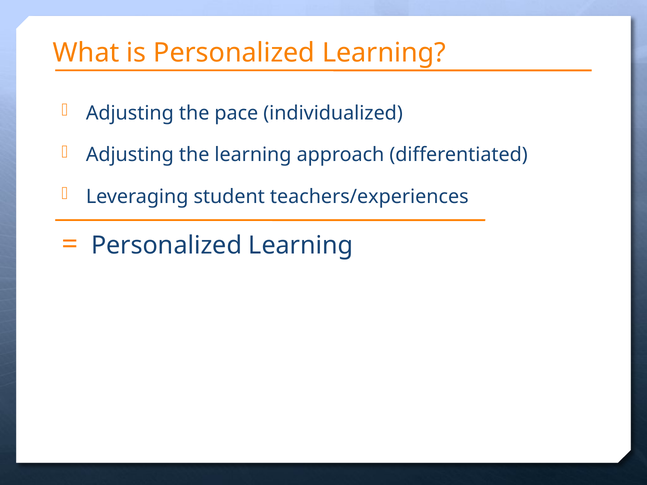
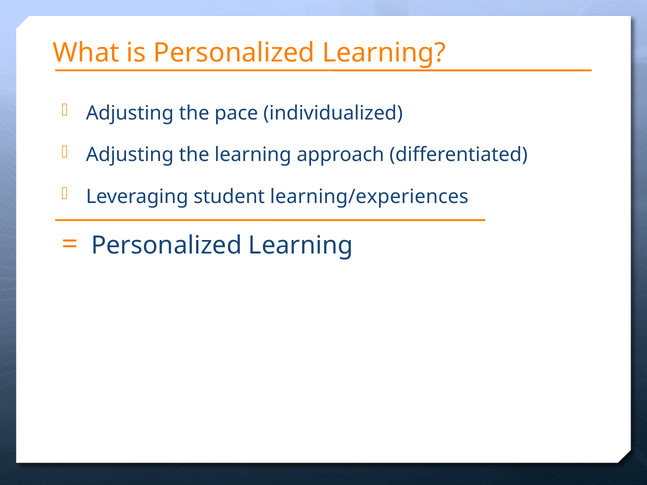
teachers/experiences: teachers/experiences -> learning/experiences
